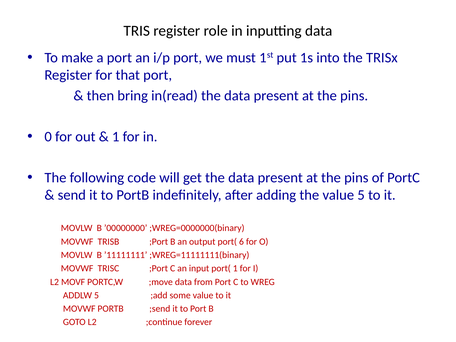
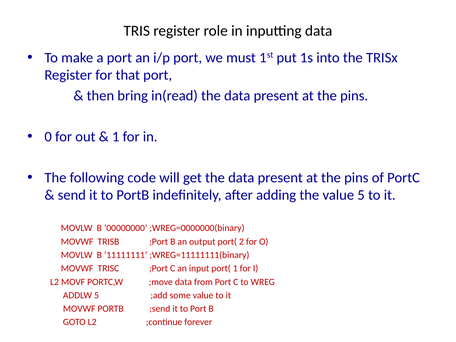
6: 6 -> 2
